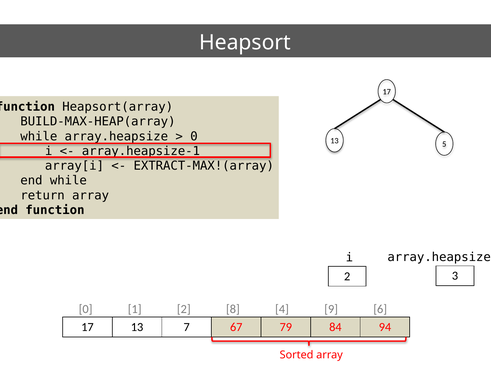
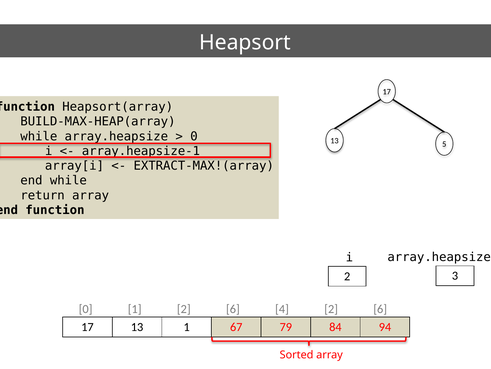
1 2 8: 8 -> 6
4 9: 9 -> 2
13 7: 7 -> 1
